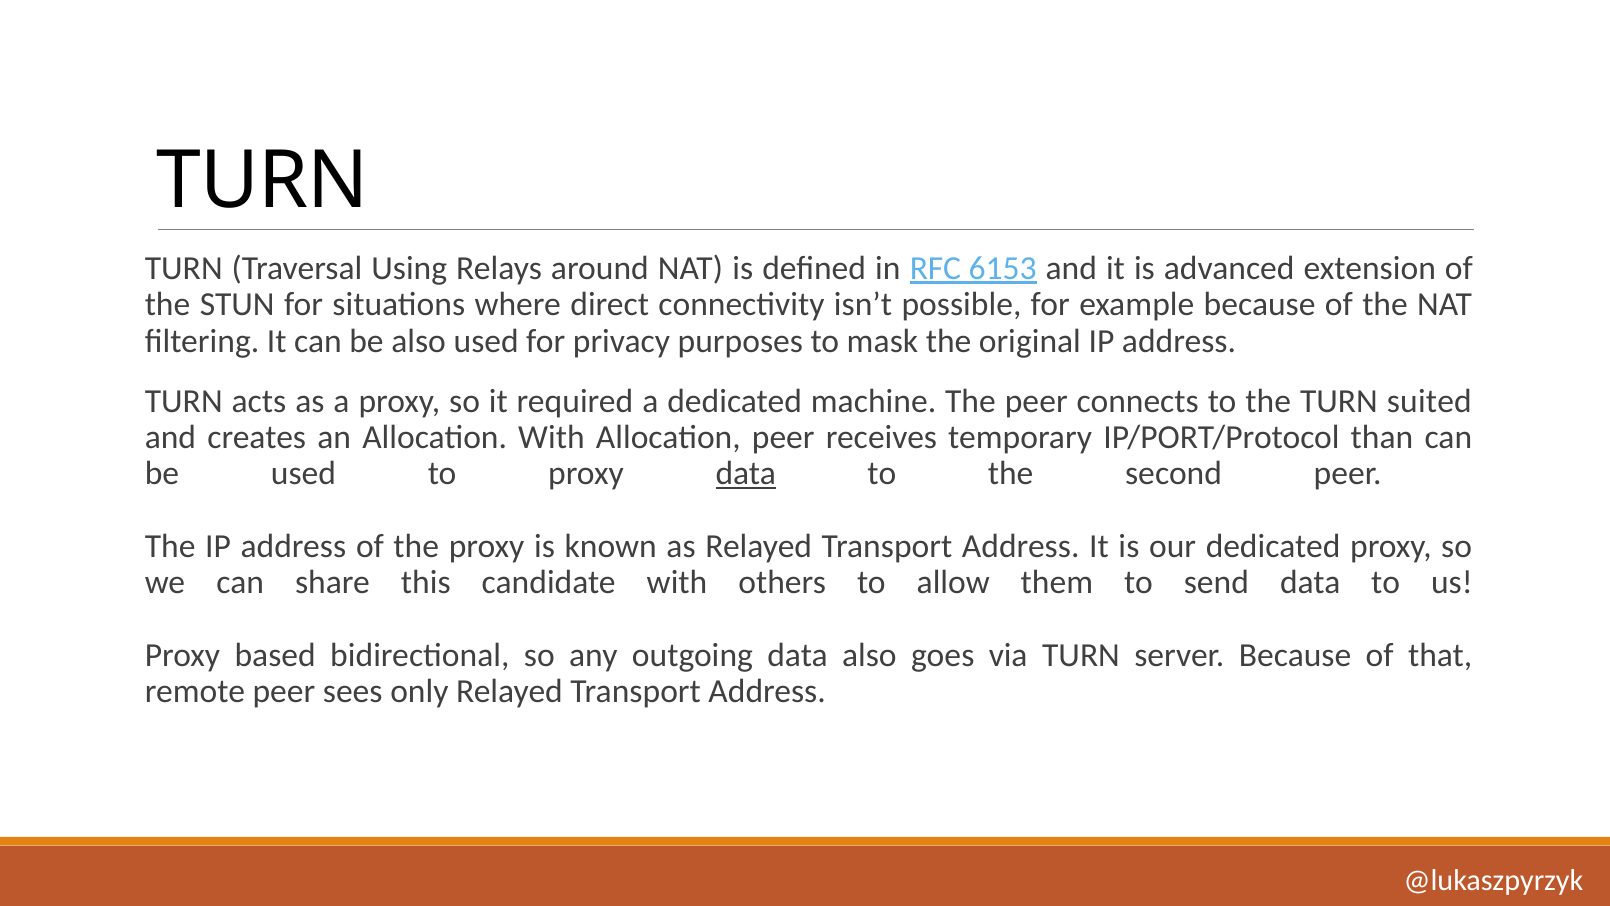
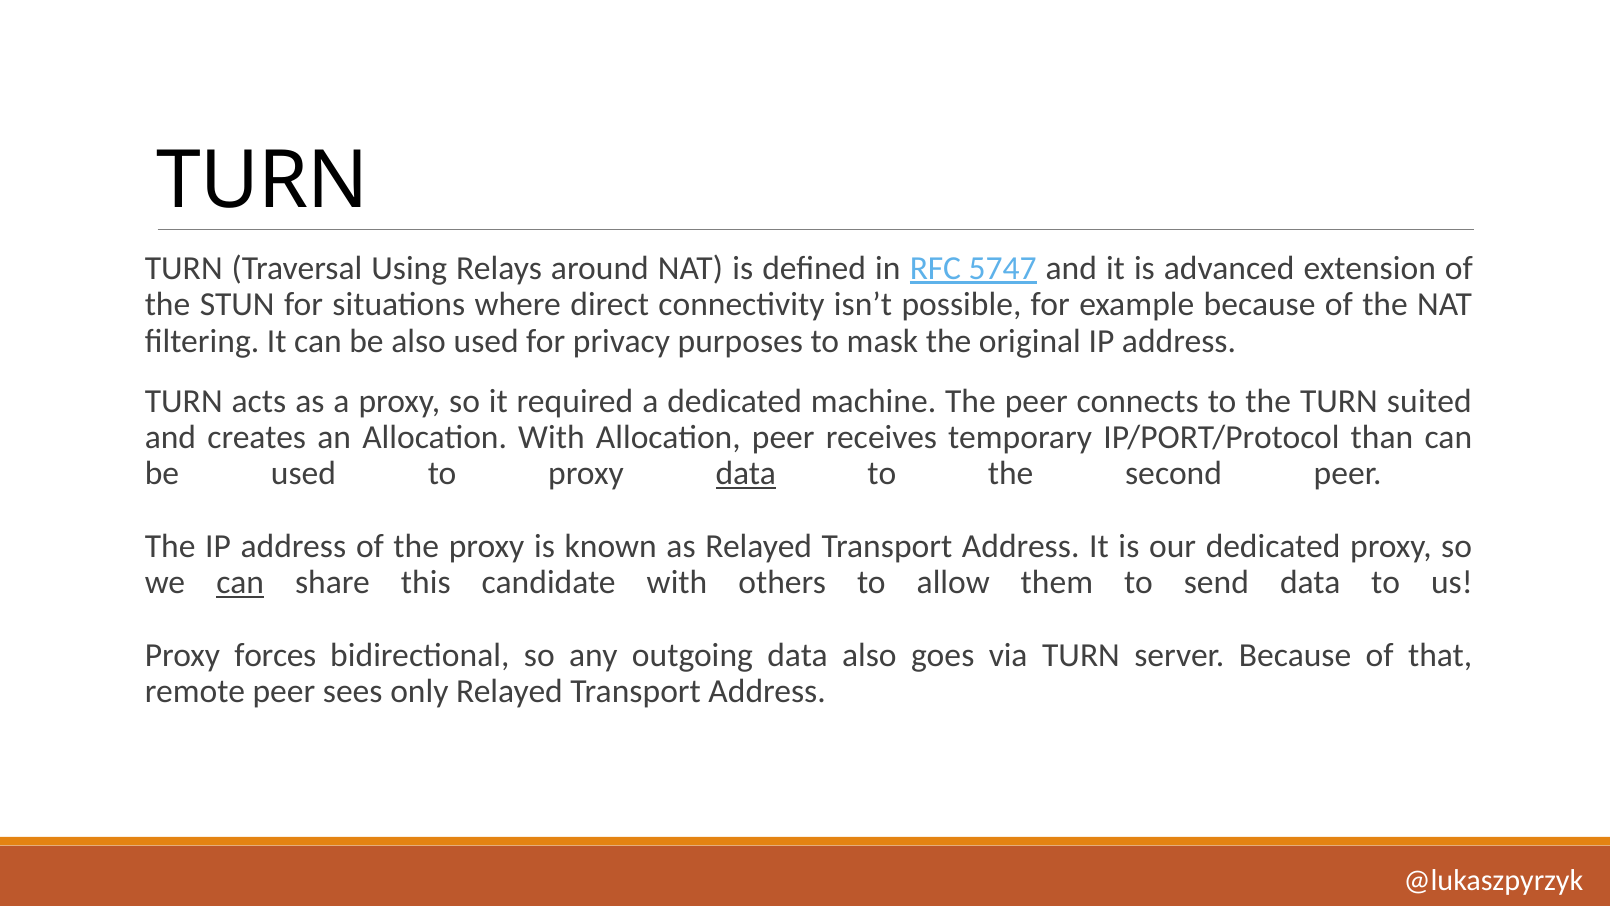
6153: 6153 -> 5747
can at (240, 582) underline: none -> present
based: based -> forces
